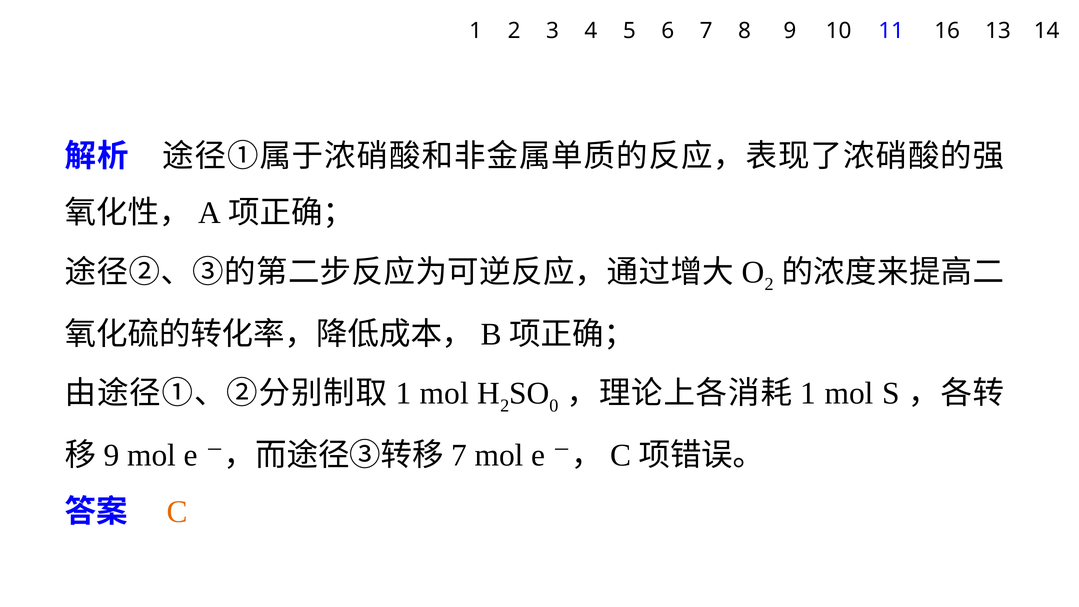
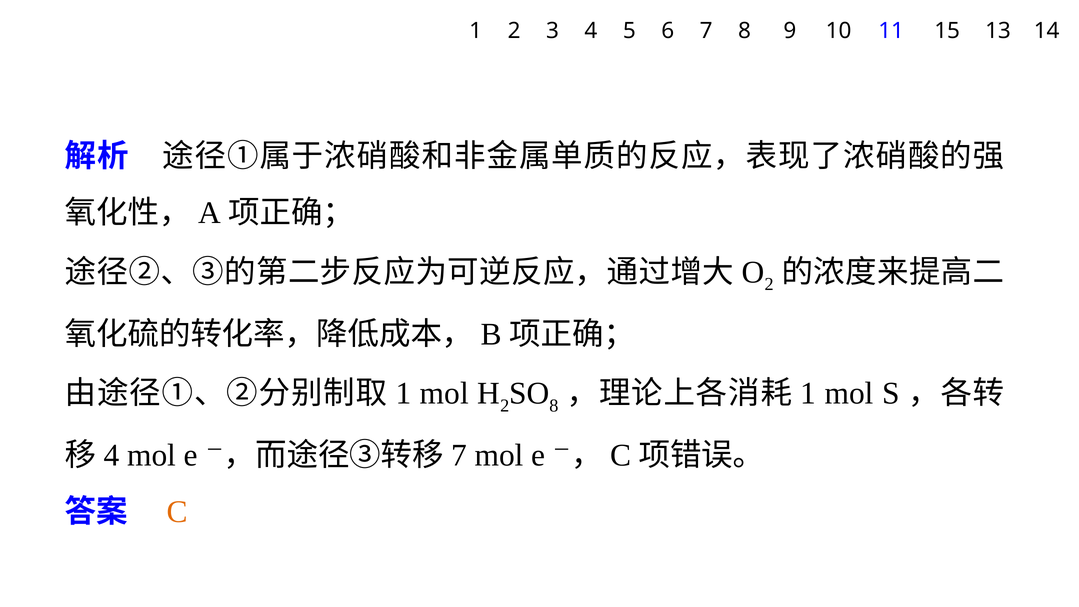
16: 16 -> 15
0 at (554, 406): 0 -> 8
9 at (112, 455): 9 -> 4
